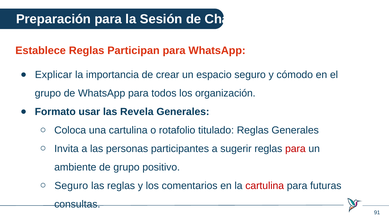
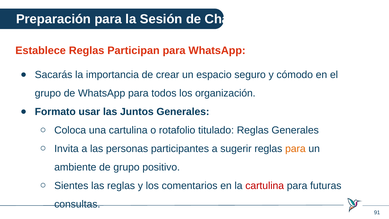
Explicar: Explicar -> Sacarás
Revela: Revela -> Juntos
para at (295, 149) colour: red -> orange
Seguro at (71, 186): Seguro -> Sientes
